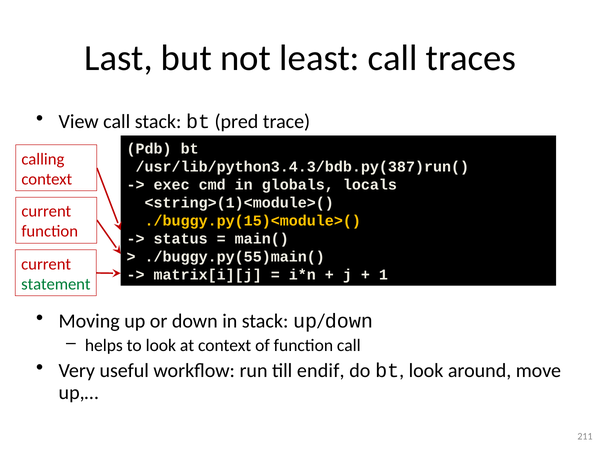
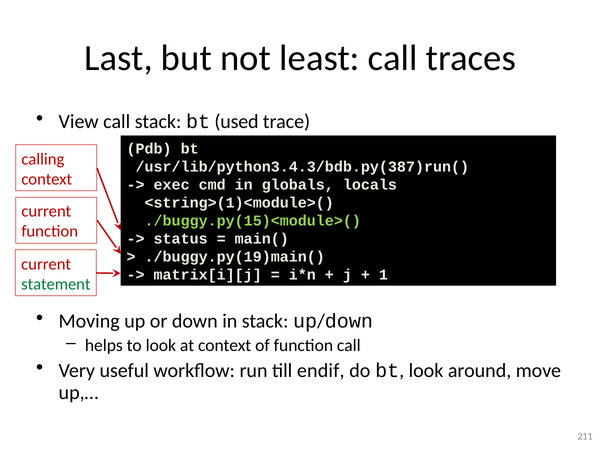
pred: pred -> used
./buggy.py(15)<module>( colour: yellow -> light green
./buggy.py(55)main(: ./buggy.py(55)main( -> ./buggy.py(19)main(
